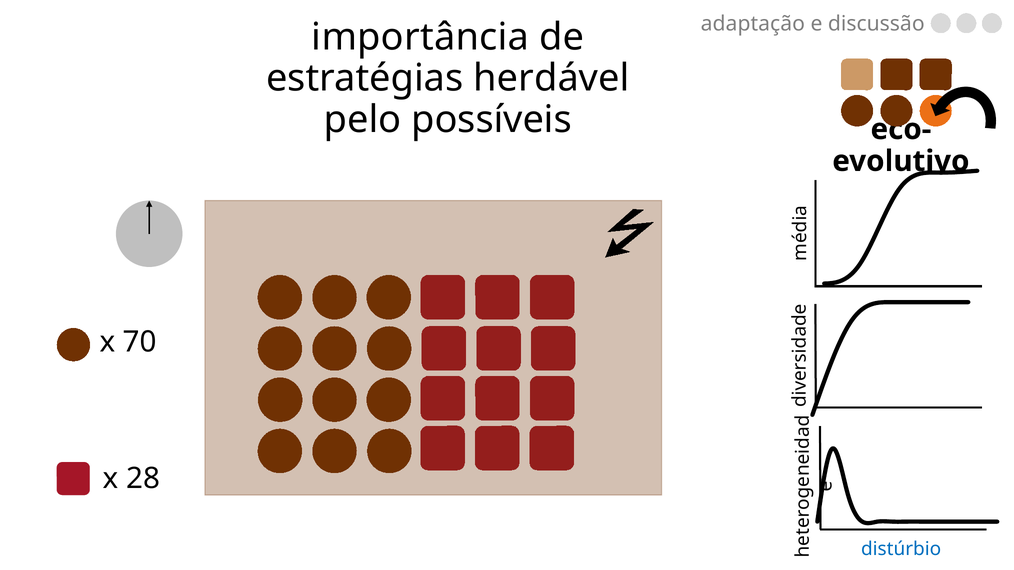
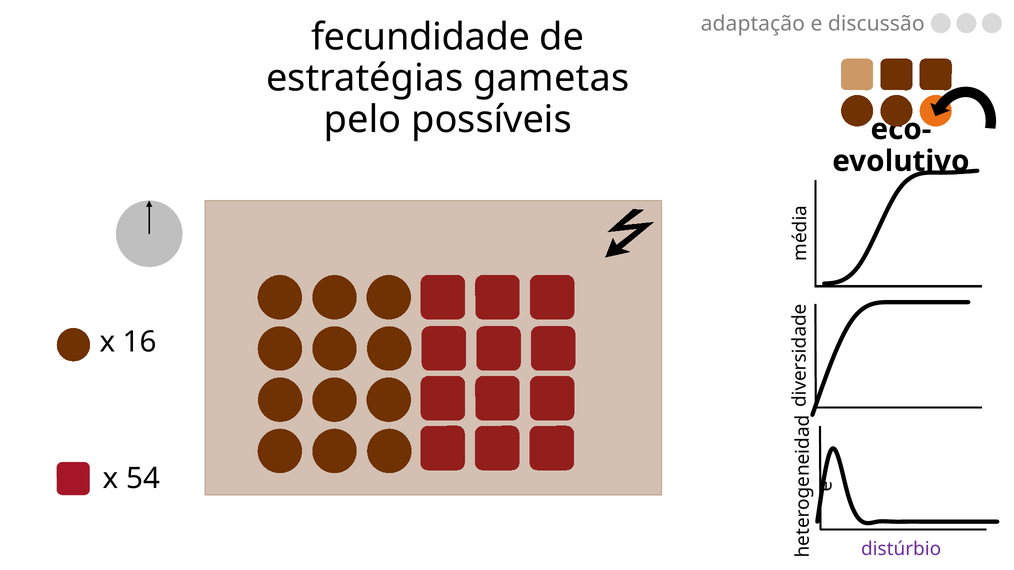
importância: importância -> fecundidade
herdável: herdável -> gametas
70: 70 -> 16
28: 28 -> 54
distúrbio colour: blue -> purple
